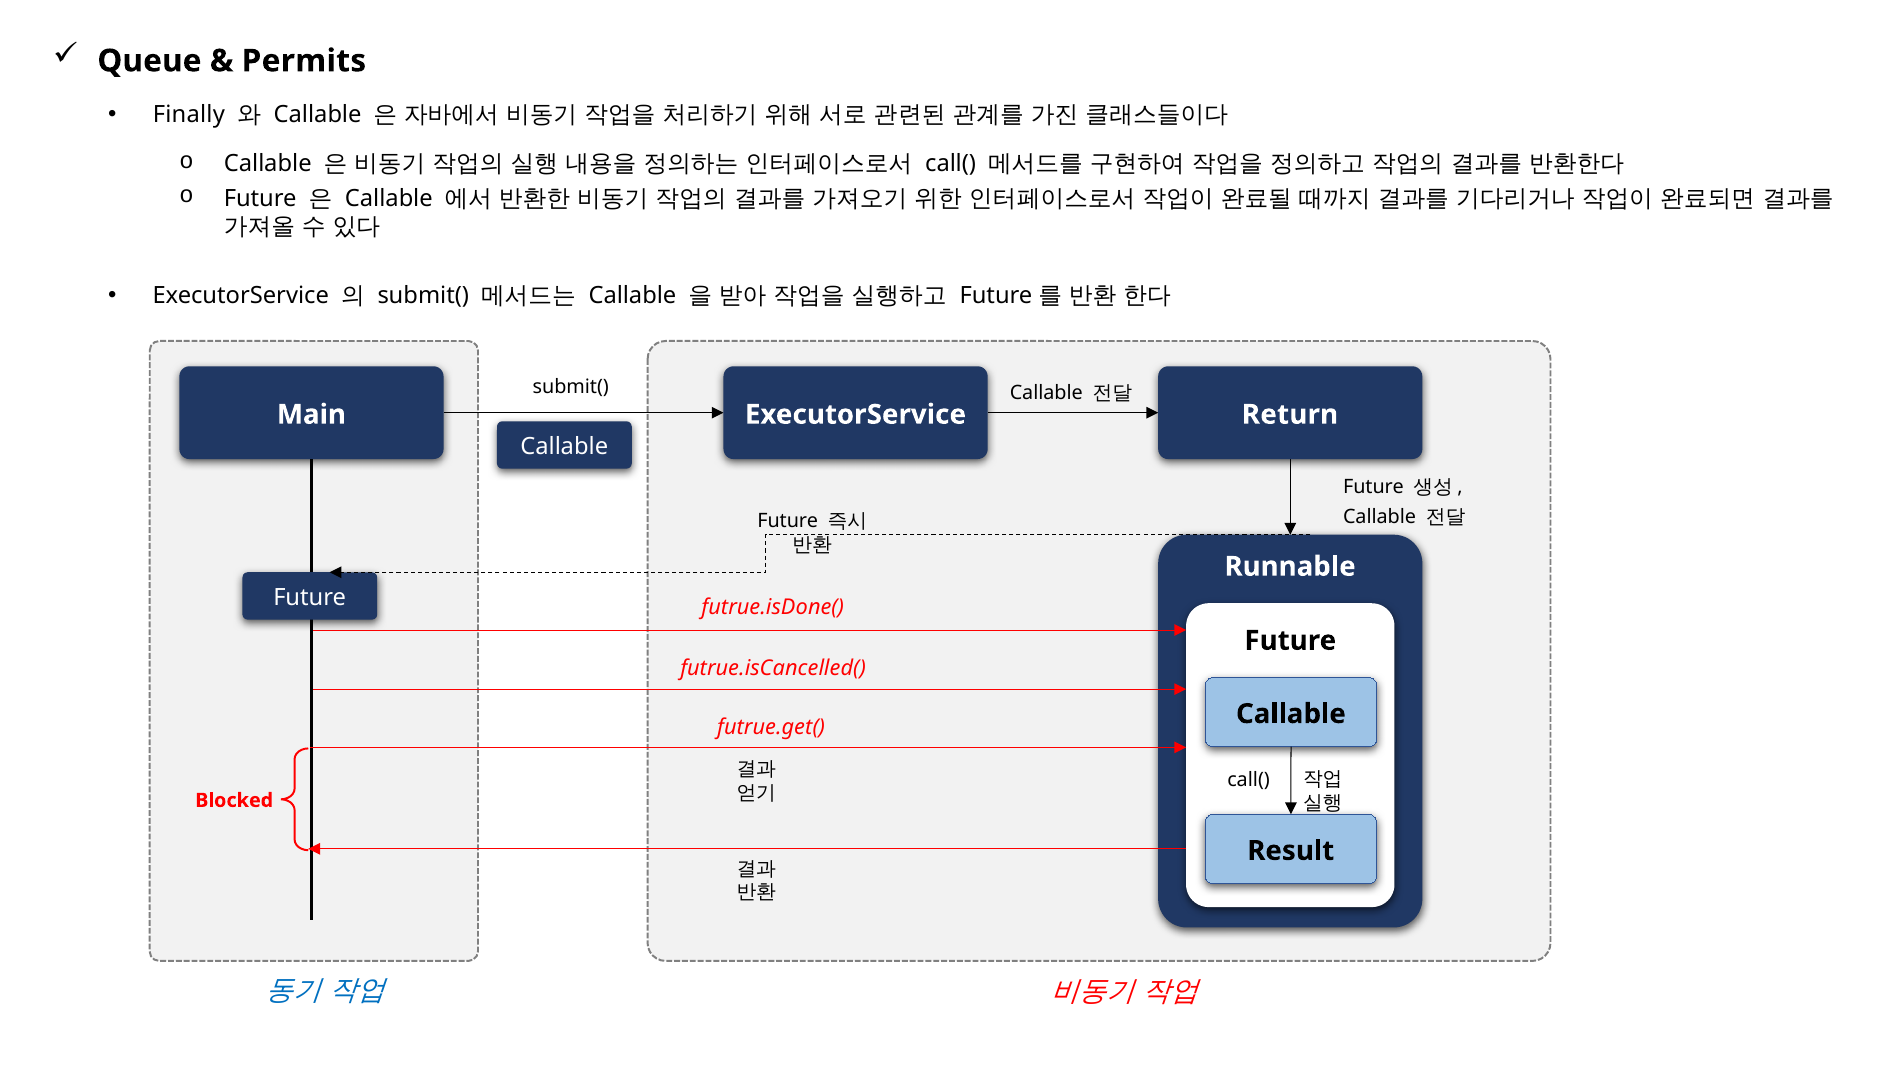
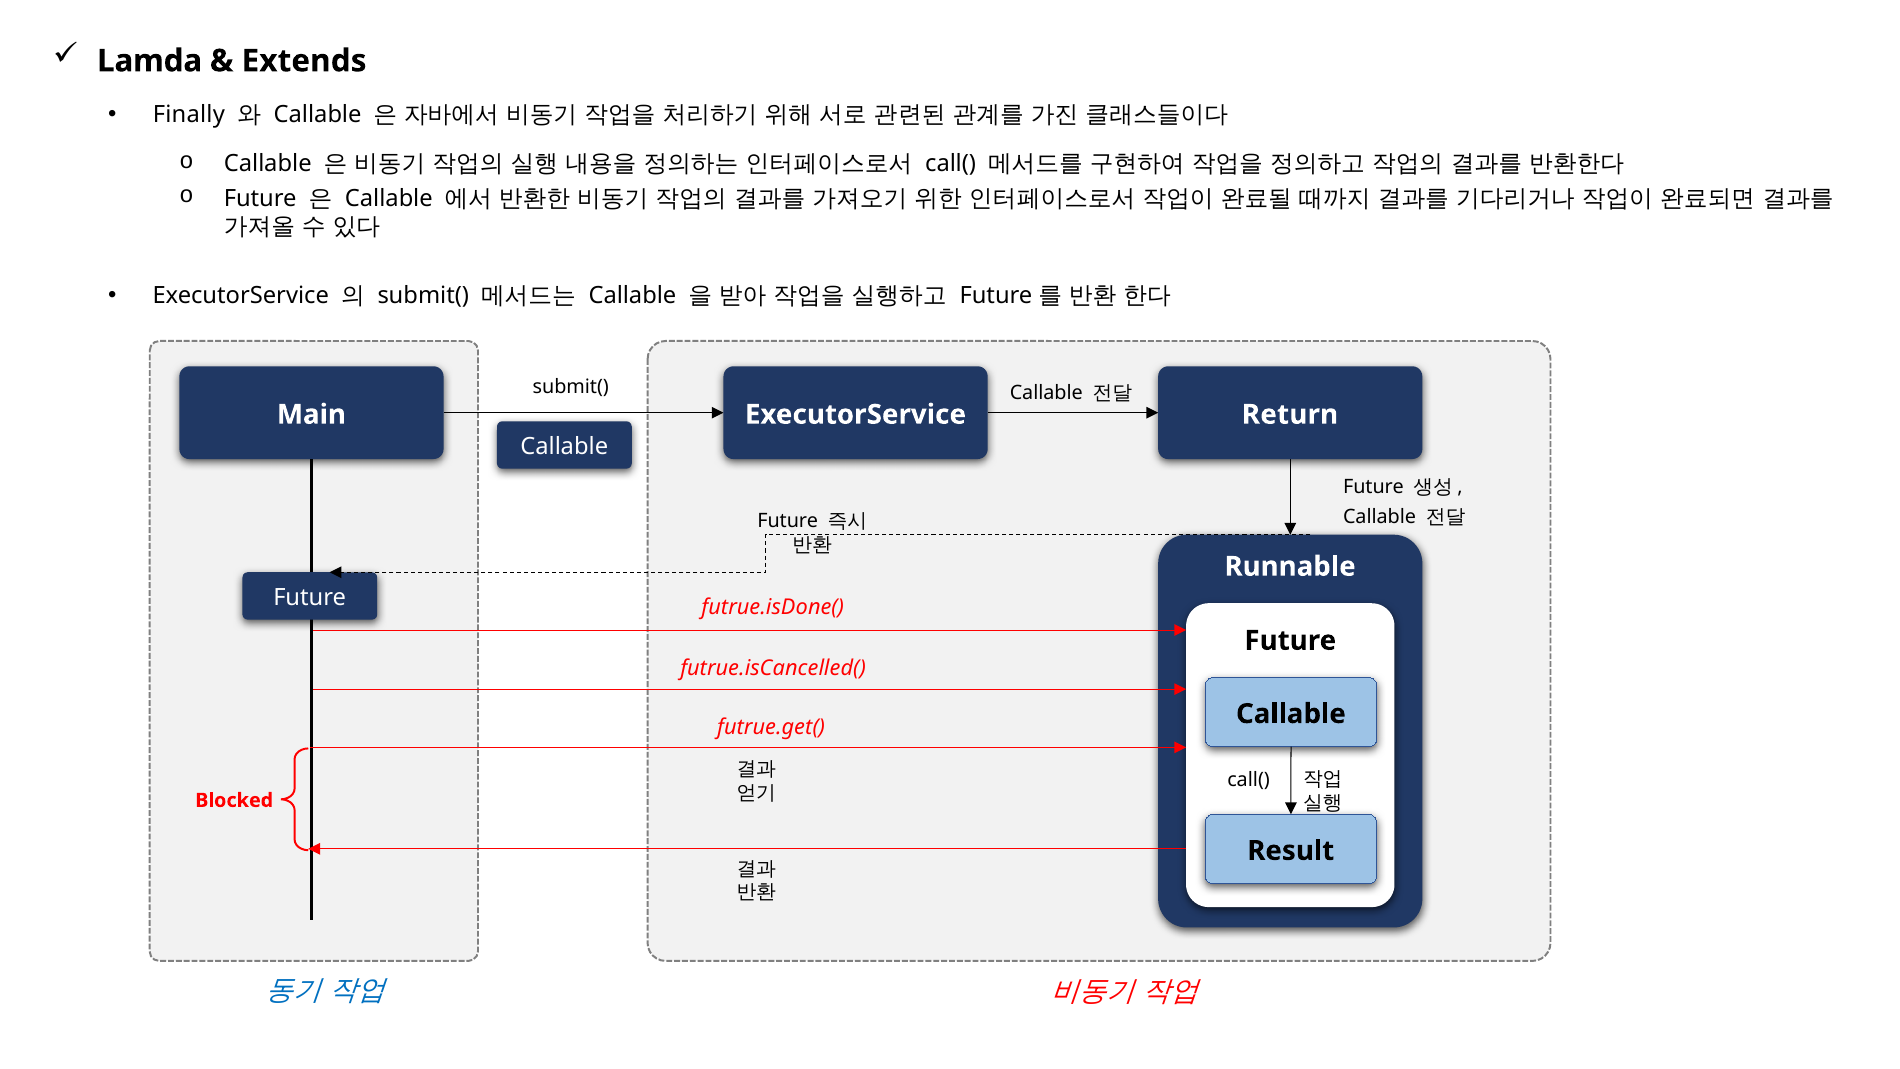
Queue: Queue -> Lamda
Permits: Permits -> Extends
